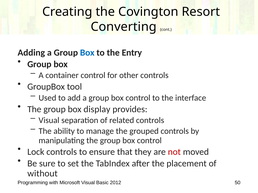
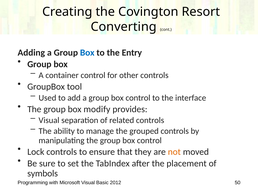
display: display -> modify
not colour: red -> orange
without: without -> symbols
